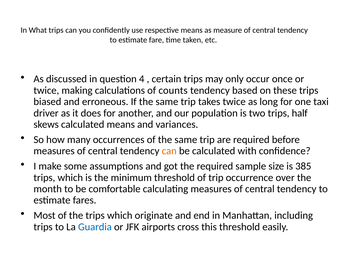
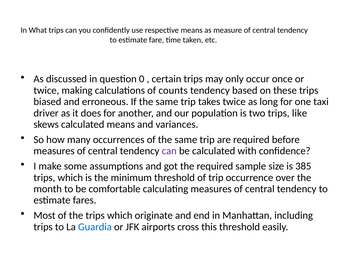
4: 4 -> 0
half: half -> like
can at (169, 151) colour: orange -> purple
